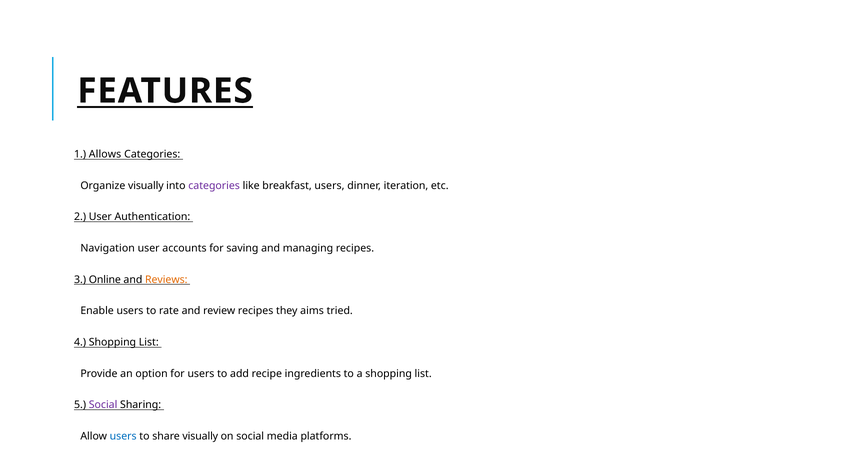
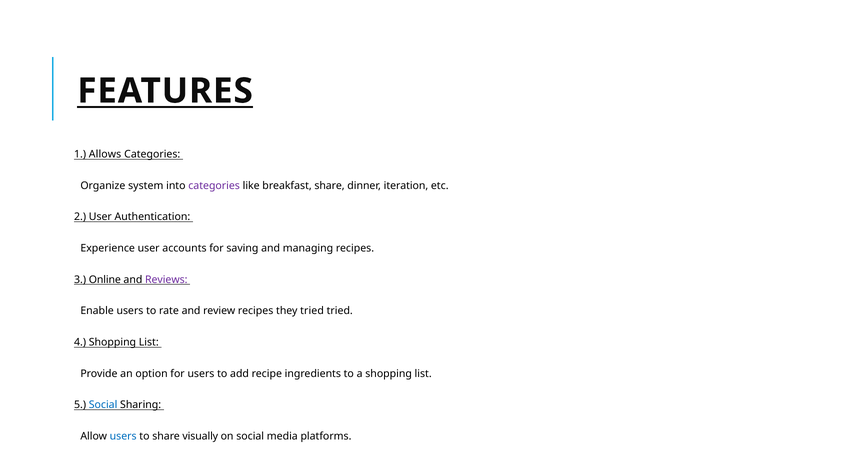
Organize visually: visually -> system
breakfast users: users -> share
Navigation: Navigation -> Experience
Reviews colour: orange -> purple
they aims: aims -> tried
Social at (103, 405) colour: purple -> blue
